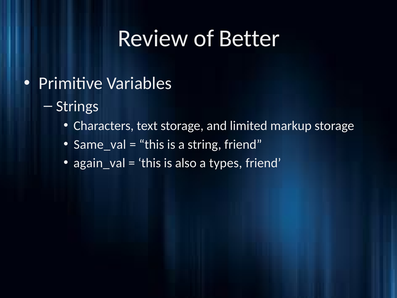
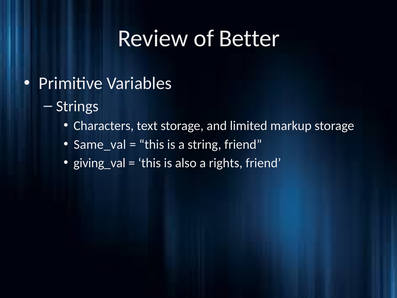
again_val: again_val -> giving_val
types: types -> rights
